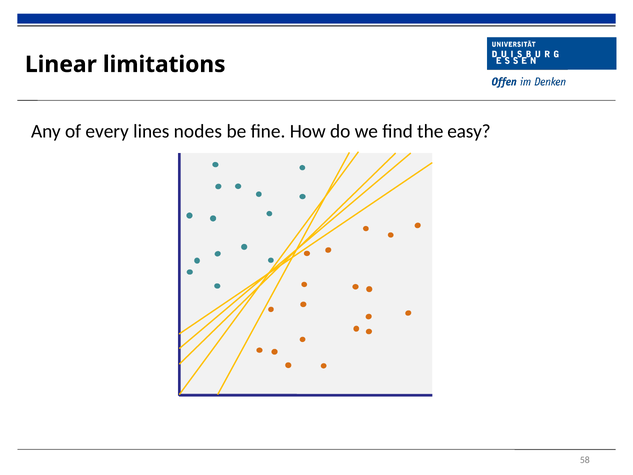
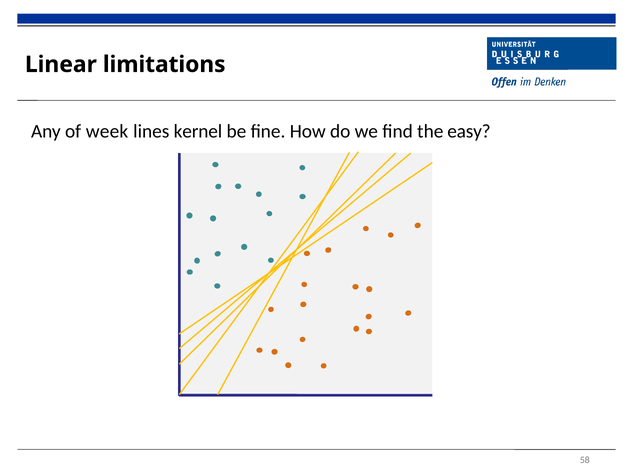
every: every -> week
nodes: nodes -> kernel
